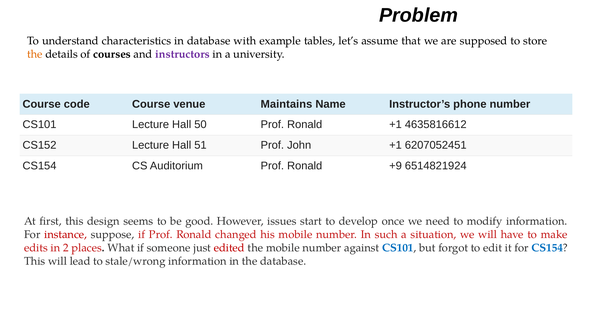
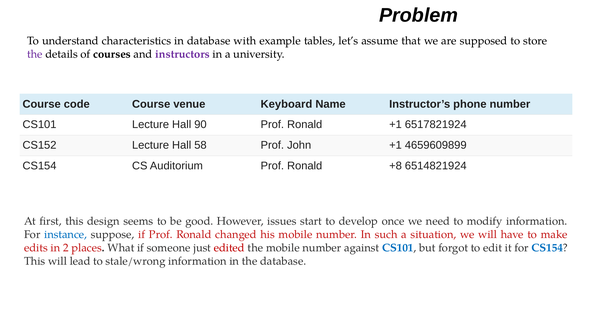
the at (35, 54) colour: orange -> purple
Maintains: Maintains -> Keyboard
50: 50 -> 90
4635816612: 4635816612 -> 6517821924
51: 51 -> 58
6207052451: 6207052451 -> 4659609899
+9: +9 -> +8
instance colour: red -> blue
